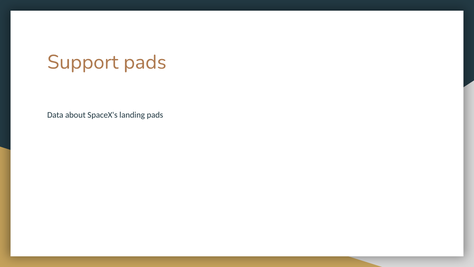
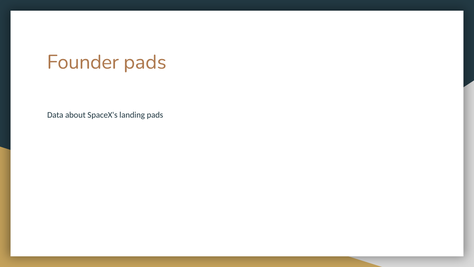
Support: Support -> Founder
